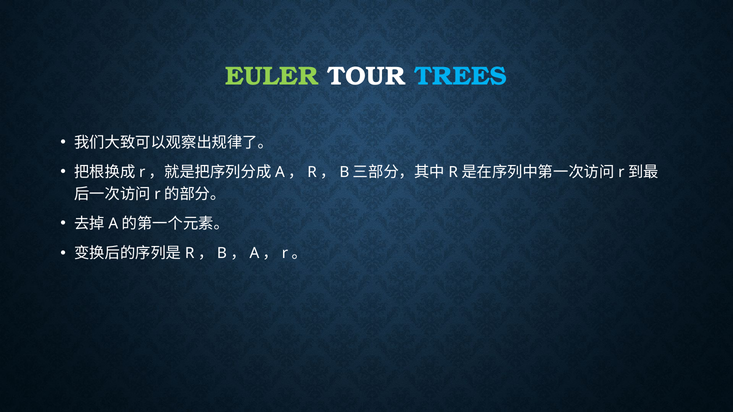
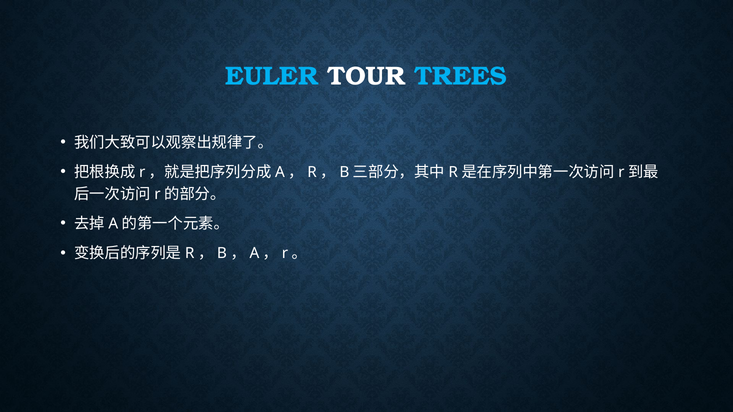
EULER colour: light green -> light blue
